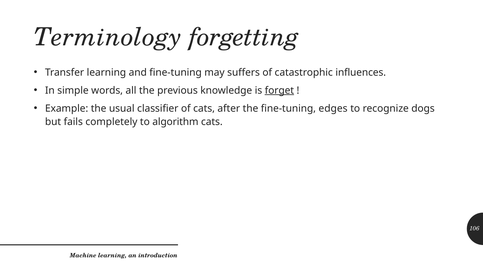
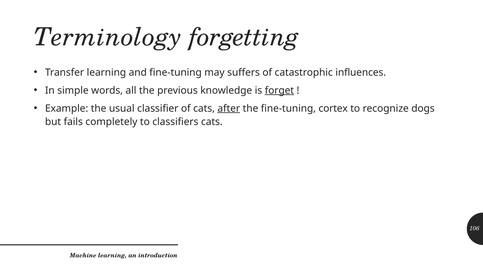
after underline: none -> present
edges: edges -> cortex
algorithm: algorithm -> classifiers
